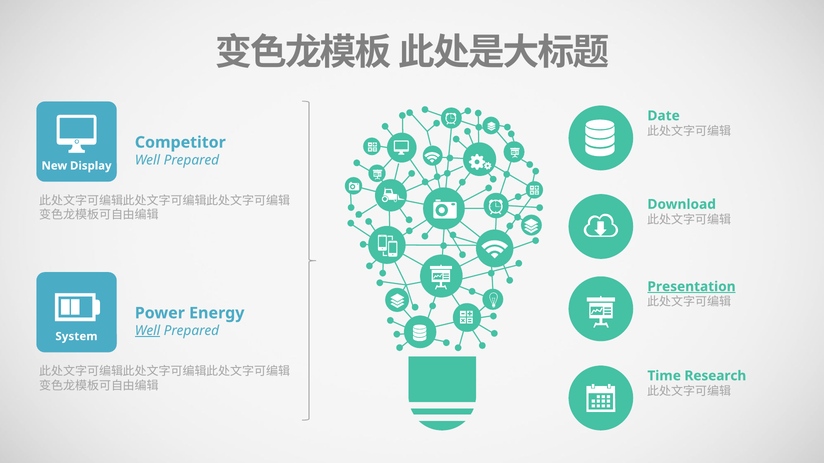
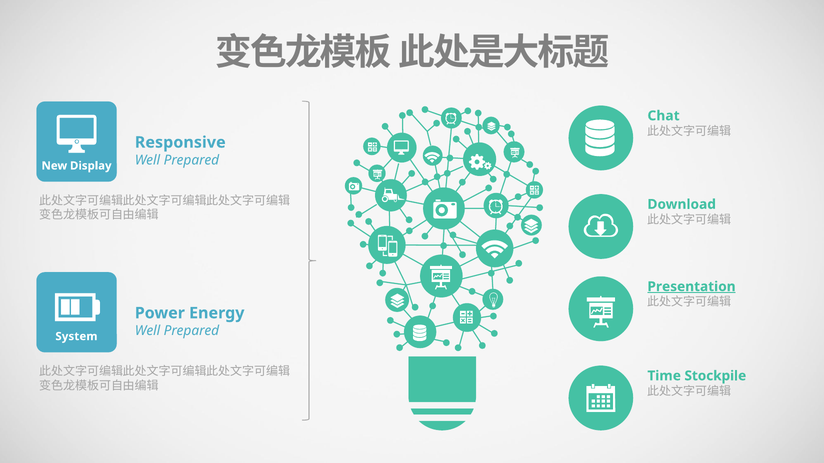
Date: Date -> Chat
Competitor: Competitor -> Responsive
Well at (148, 331) underline: present -> none
Research: Research -> Stockpile
